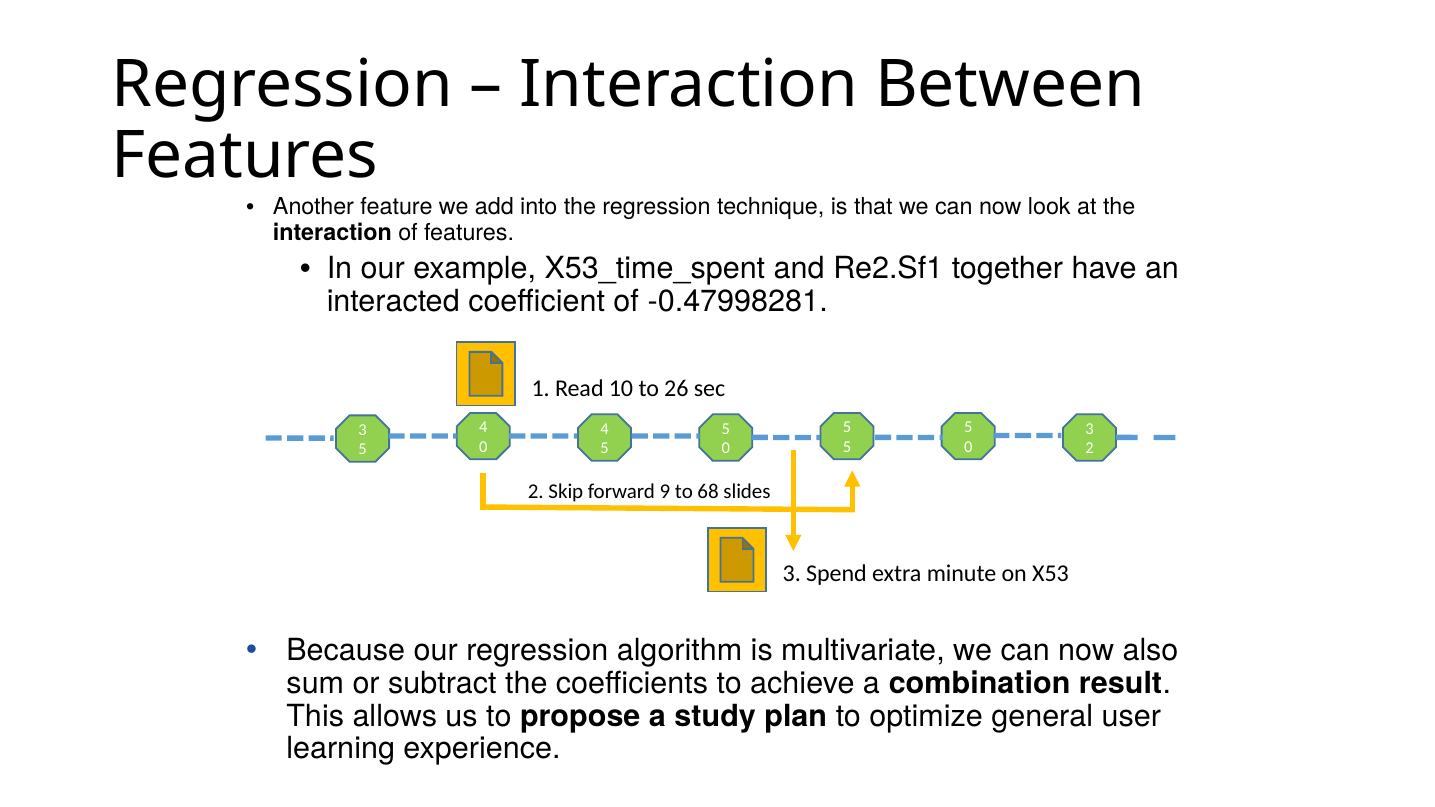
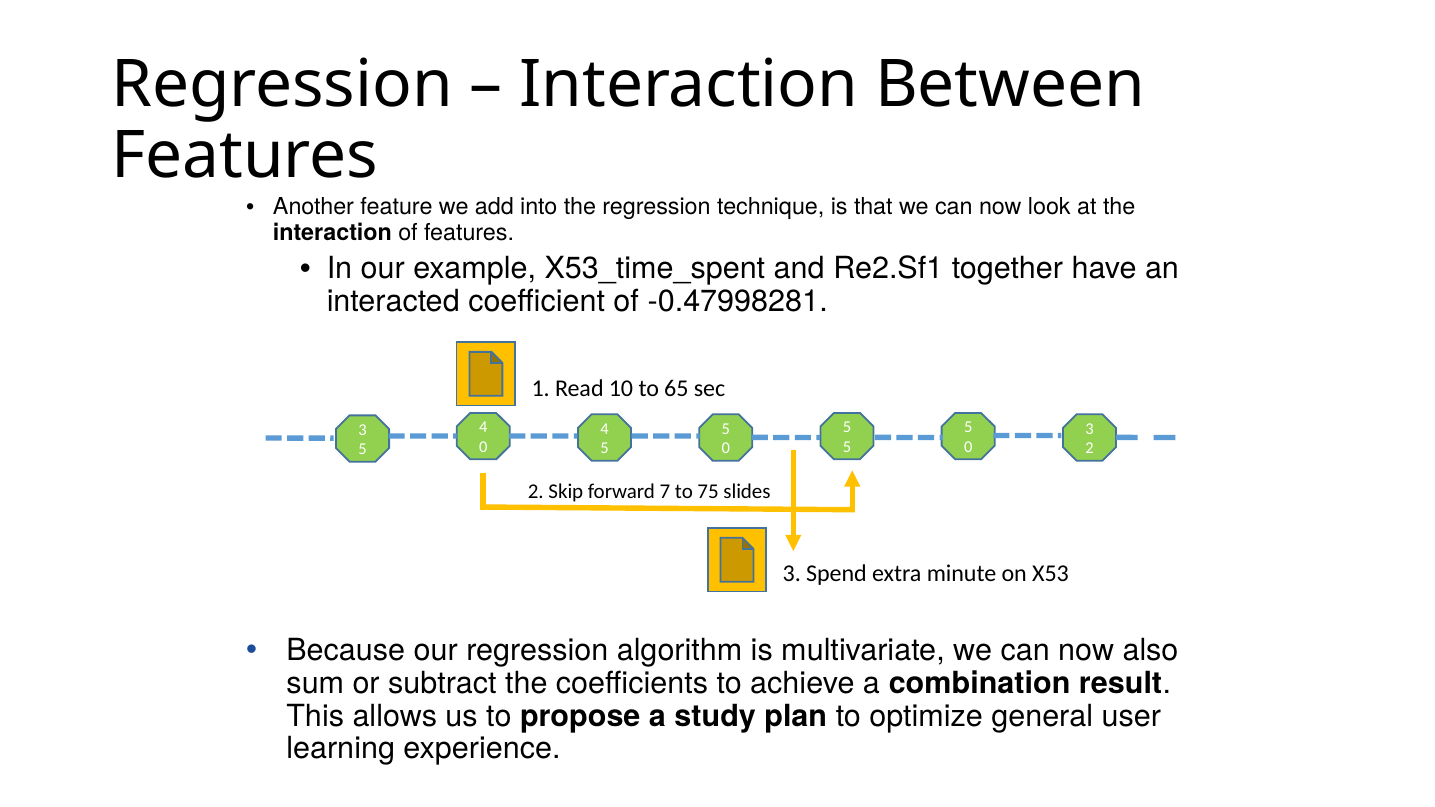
26: 26 -> 65
9: 9 -> 7
68: 68 -> 75
